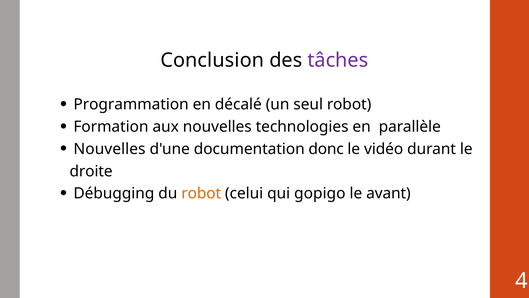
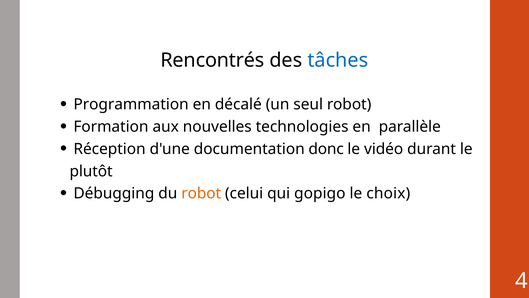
Conclusion: Conclusion -> Rencontrés
tâches colour: purple -> blue
Nouvelles at (109, 149): Nouvelles -> Réception
droite: droite -> plutôt
avant: avant -> choix
